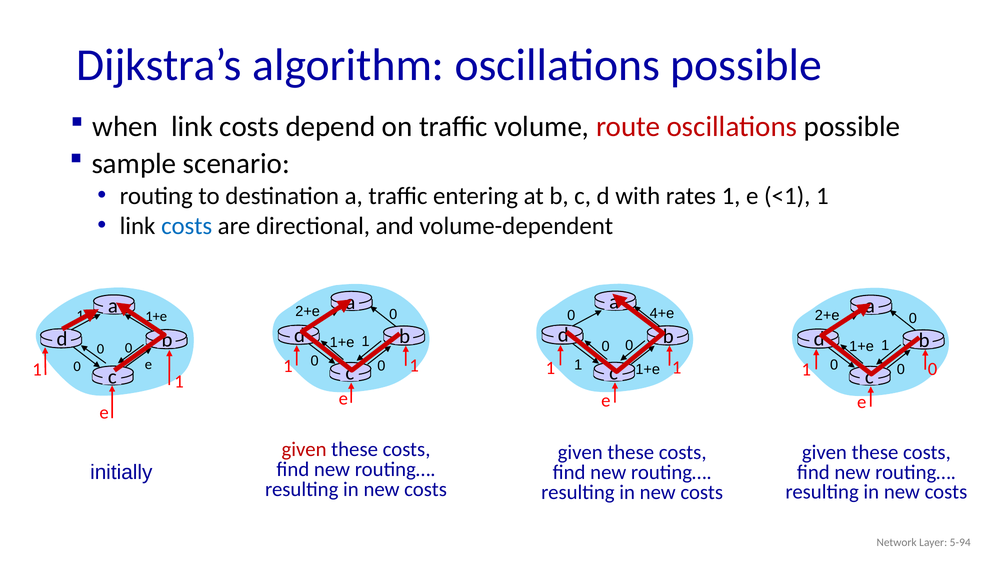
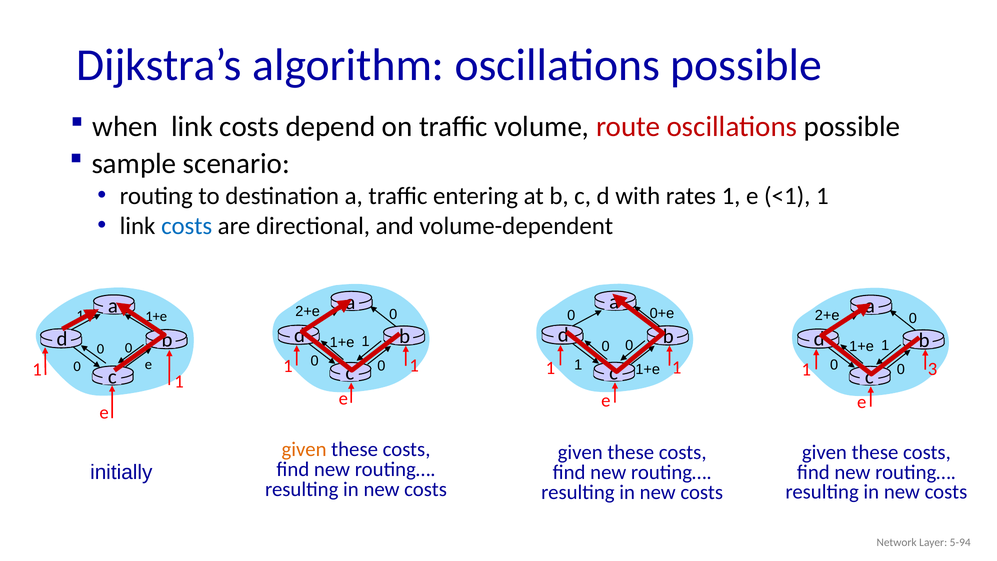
4+e: 4+e -> 0+e
0 at (933, 369): 0 -> 3
given at (304, 449) colour: red -> orange
